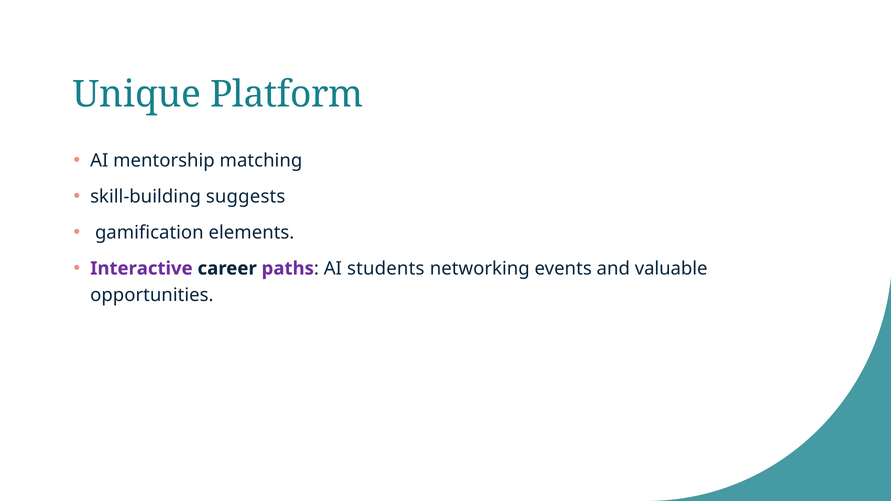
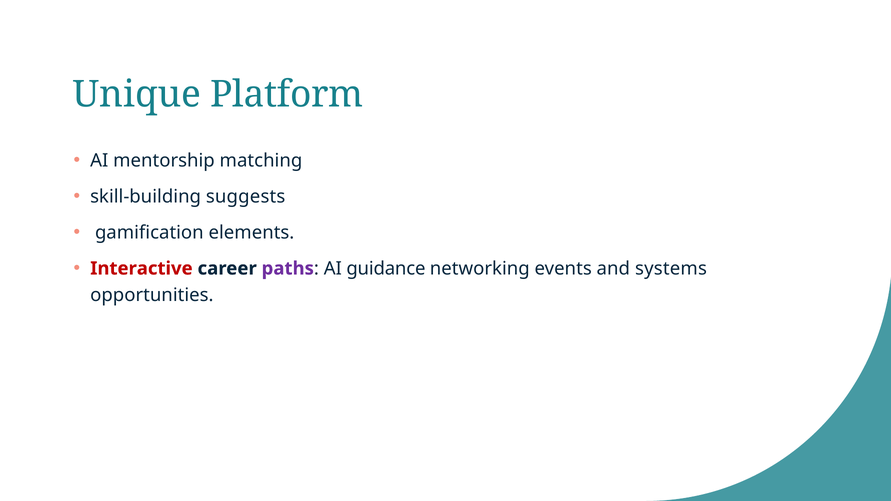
Interactive colour: purple -> red
students: students -> guidance
valuable: valuable -> systems
